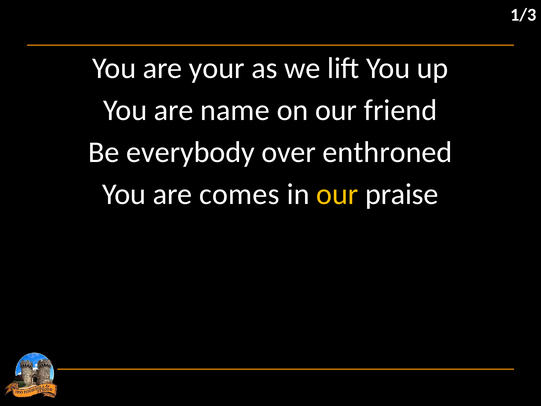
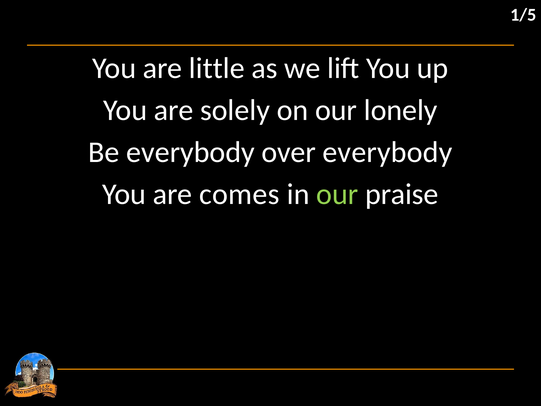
1/3: 1/3 -> 1/5
your: your -> little
name: name -> solely
friend: friend -> lonely
over enthroned: enthroned -> everybody
our at (337, 194) colour: yellow -> light green
